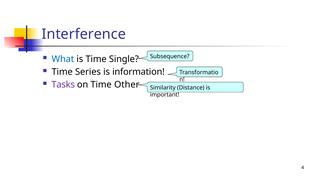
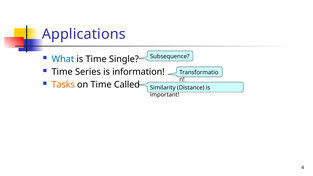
Interference: Interference -> Applications
Tasks colour: purple -> orange
Other: Other -> Called
